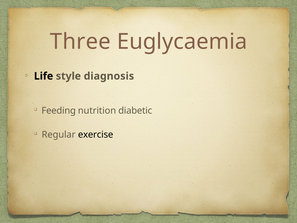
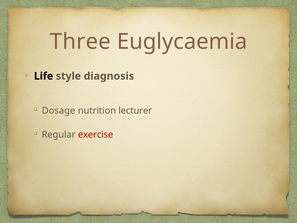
Feeding: Feeding -> Dosage
diabetic: diabetic -> lecturer
exercise colour: black -> red
